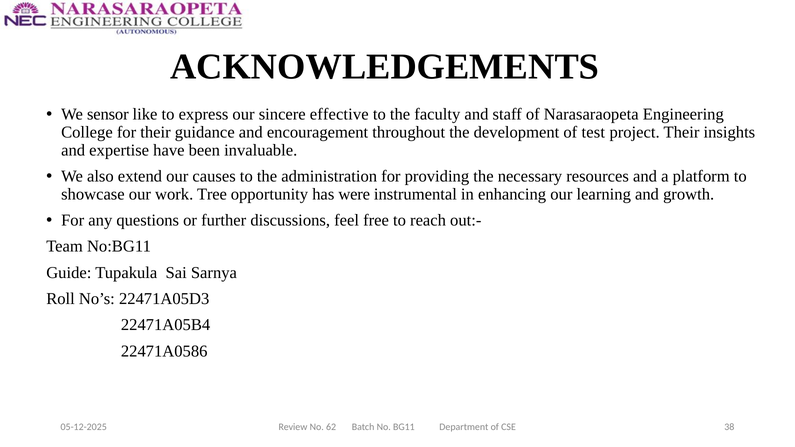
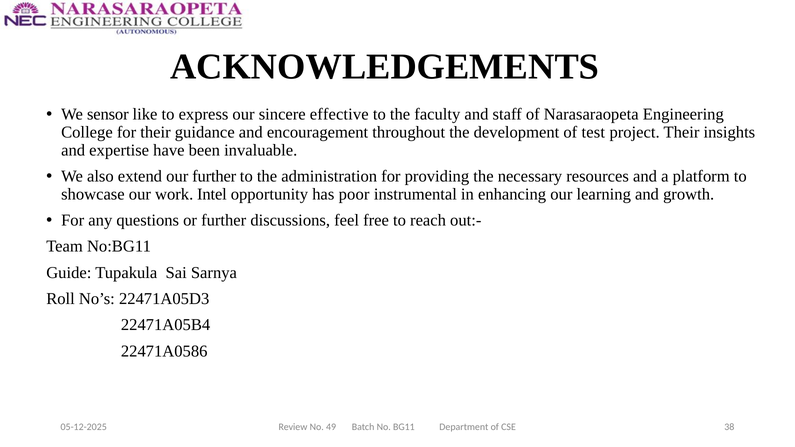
our causes: causes -> further
Tree: Tree -> Intel
were: were -> poor
62: 62 -> 49
